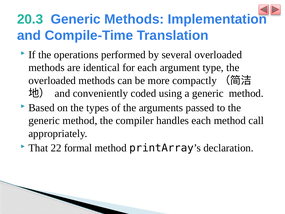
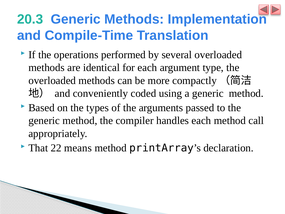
formal: formal -> means
